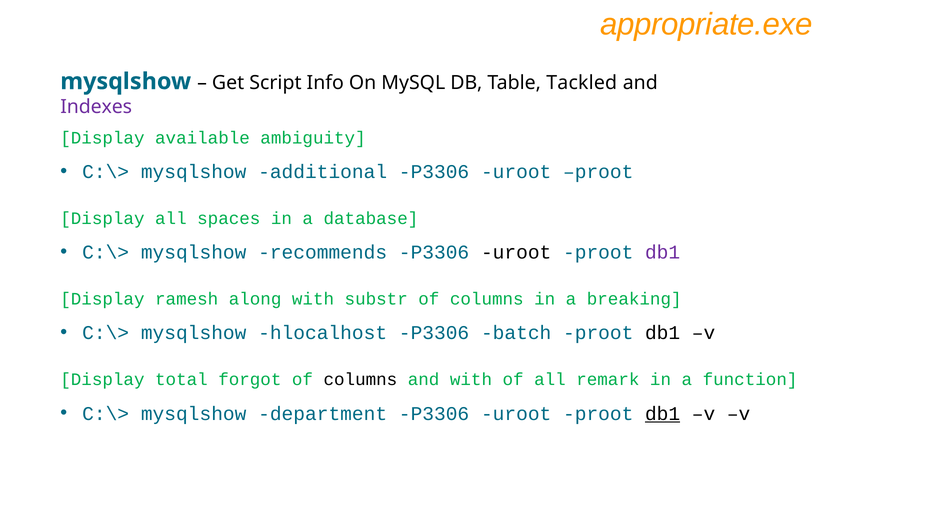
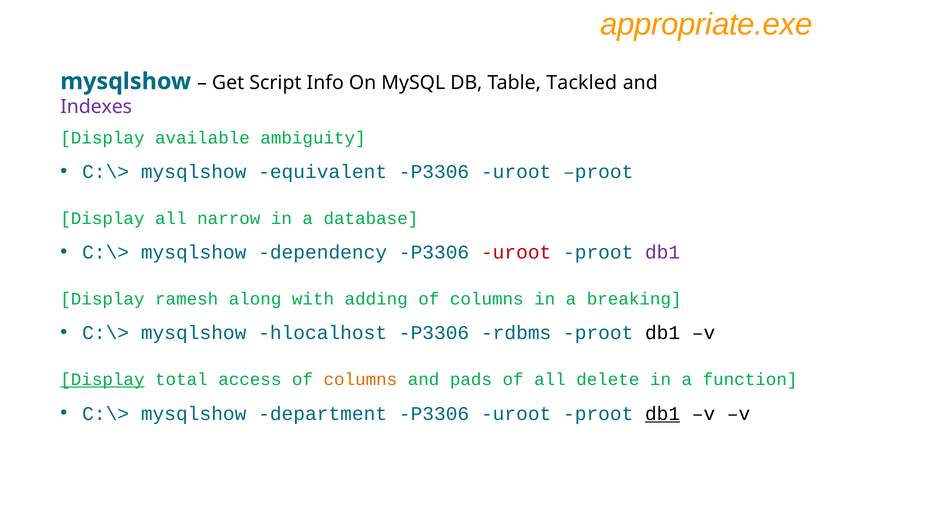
additional: additional -> equivalent
spaces: spaces -> narrow
recommends: recommends -> dependency
uroot at (516, 253) colour: black -> red
substr: substr -> adding
batch: batch -> rdbms
Display at (102, 380) underline: none -> present
forgot: forgot -> access
columns at (360, 380) colour: black -> orange
and with: with -> pads
remark: remark -> delete
